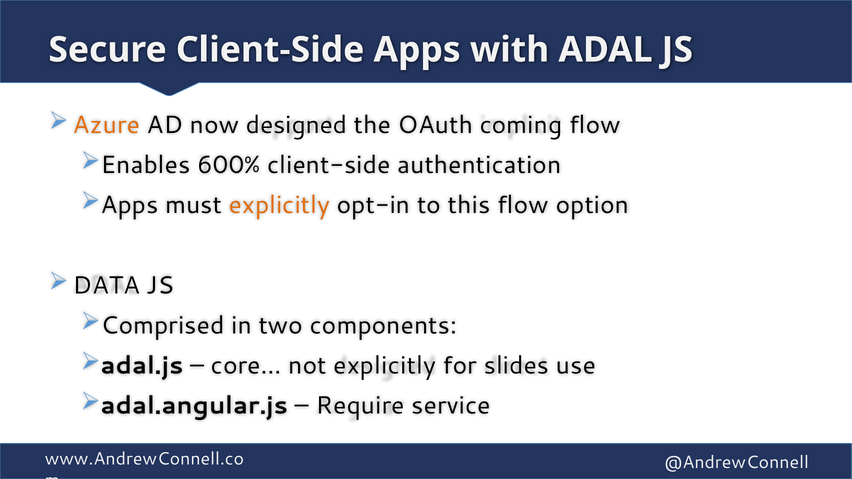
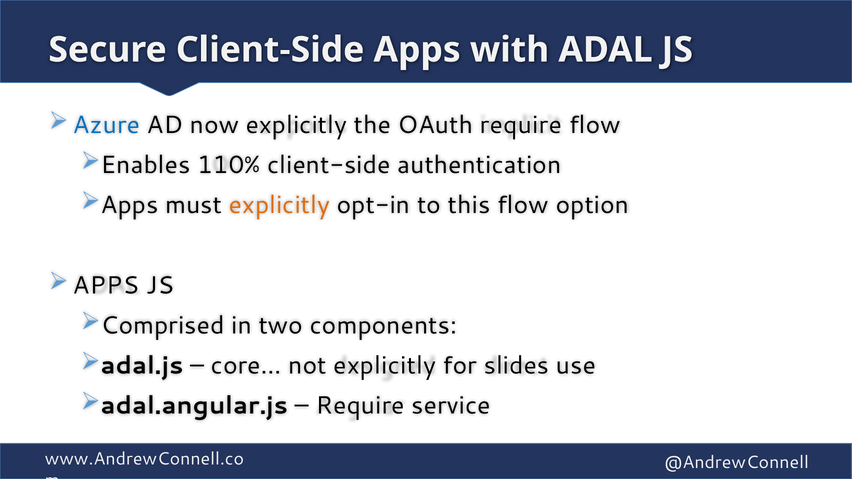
Azure colour: orange -> blue
now designed: designed -> explicitly
OAuth coming: coming -> require
600%: 600% -> 110%
DATA at (106, 286): DATA -> APPS
